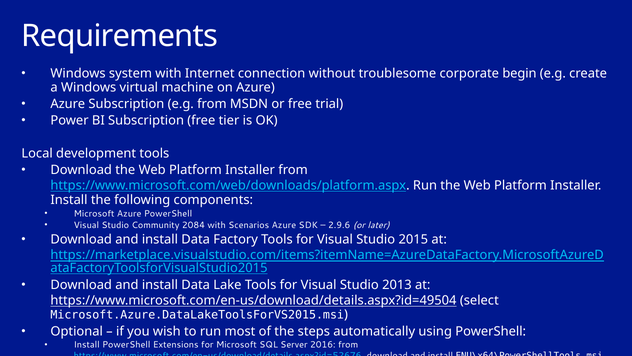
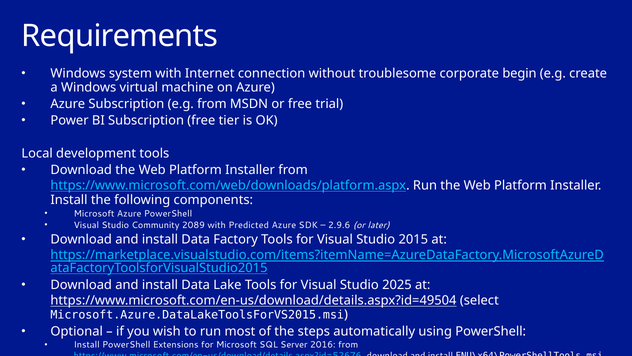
2084: 2084 -> 2089
Scenarios: Scenarios -> Predicted
2013: 2013 -> 2025
